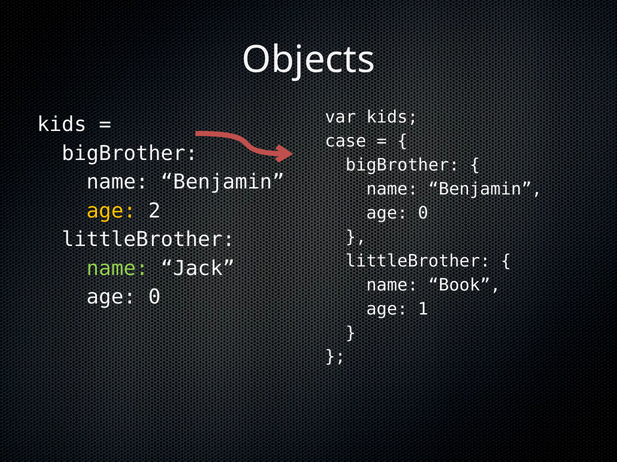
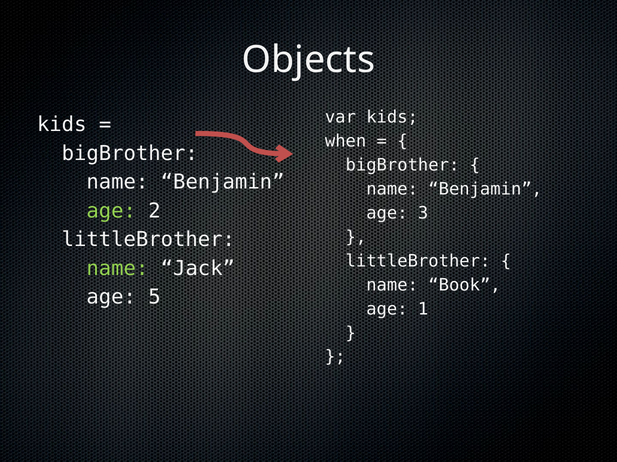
case: case -> when
age at (111, 211) colour: yellow -> light green
0 at (423, 213): 0 -> 3
0 at (155, 298): 0 -> 5
